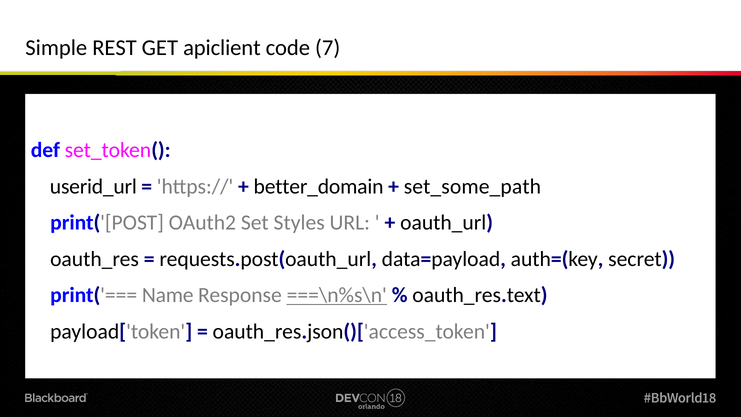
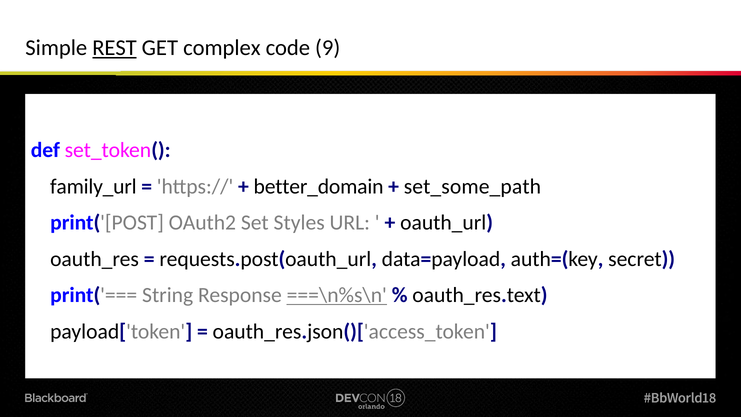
REST underline: none -> present
apiclient: apiclient -> complex
7: 7 -> 9
userid_url: userid_url -> family_url
Name: Name -> String
